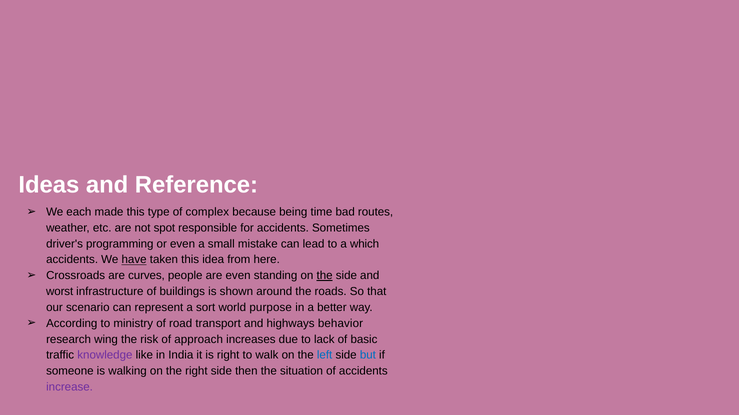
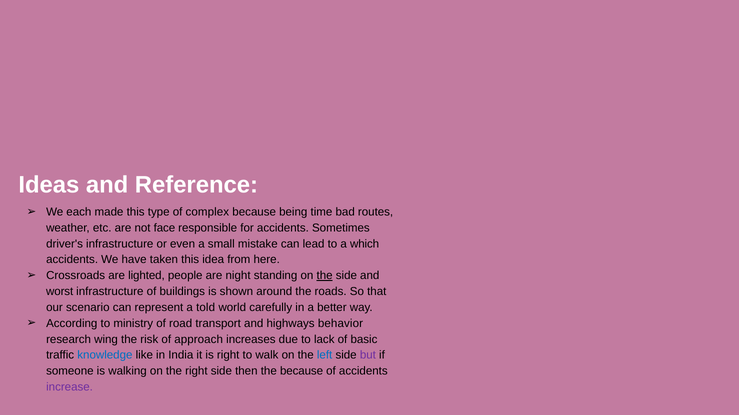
spot: spot -> face
driver's programming: programming -> infrastructure
have underline: present -> none
curves: curves -> lighted
are even: even -> night
sort: sort -> told
purpose: purpose -> carefully
knowledge colour: purple -> blue
but colour: blue -> purple
the situation: situation -> because
